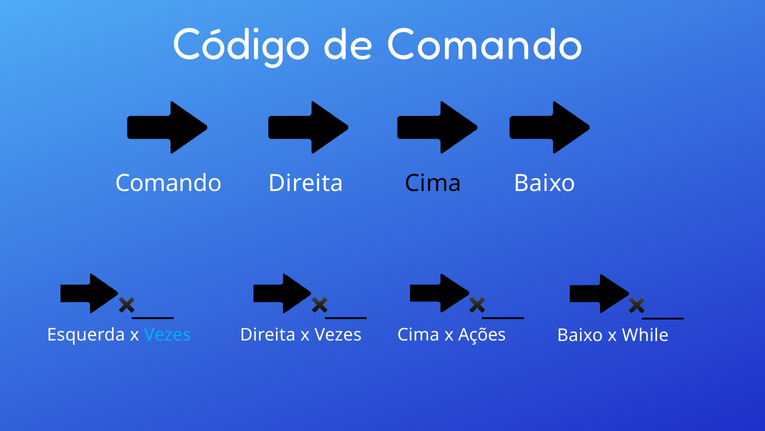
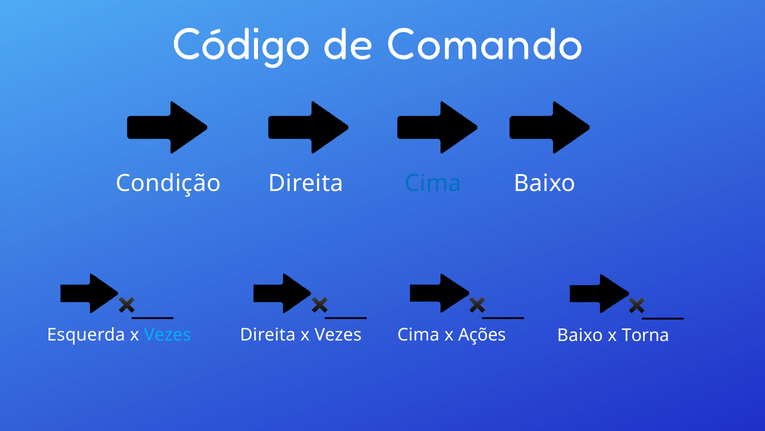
Comando at (169, 183): Comando -> Condição
Cima at (433, 183) colour: black -> blue
While: While -> Torna
